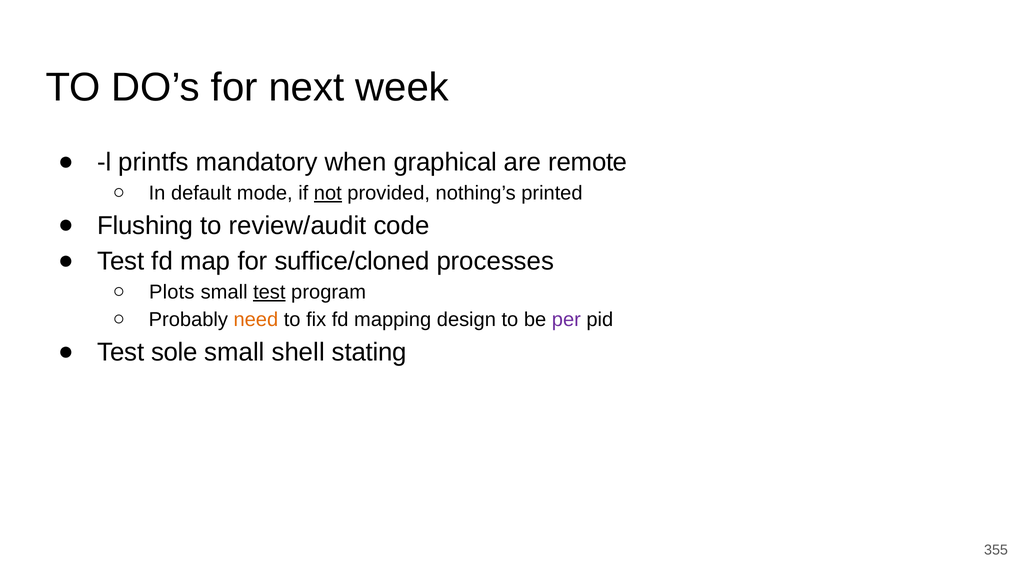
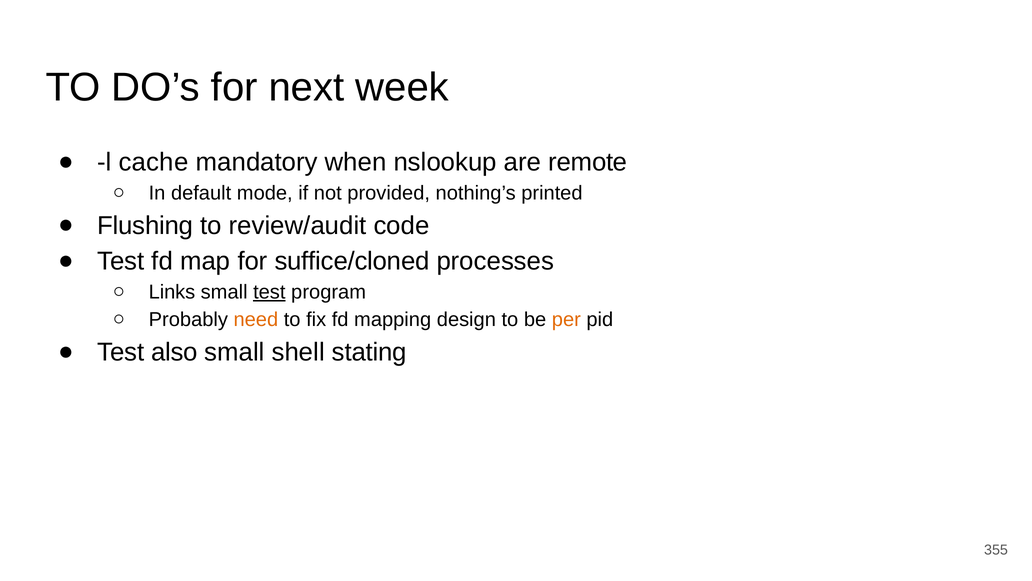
printfs: printfs -> cache
graphical: graphical -> nslookup
not underline: present -> none
Plots: Plots -> Links
per colour: purple -> orange
sole: sole -> also
